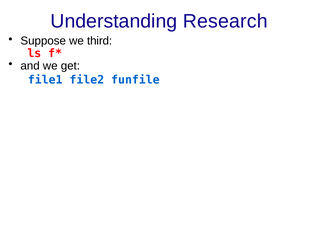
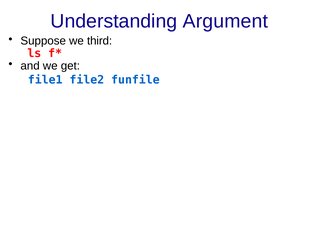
Research: Research -> Argument
